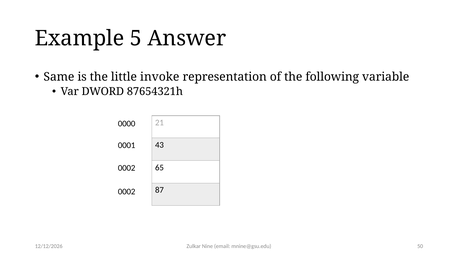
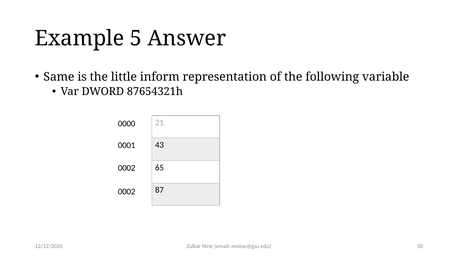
invoke: invoke -> inform
